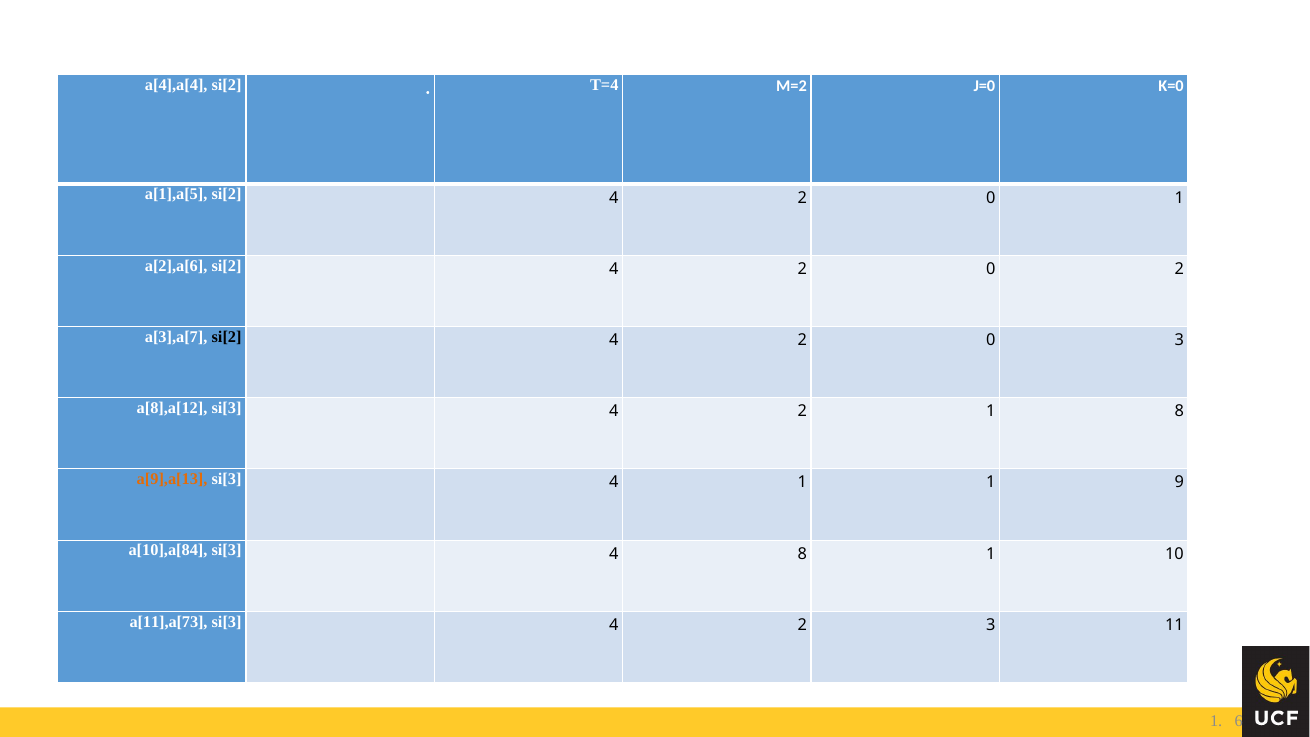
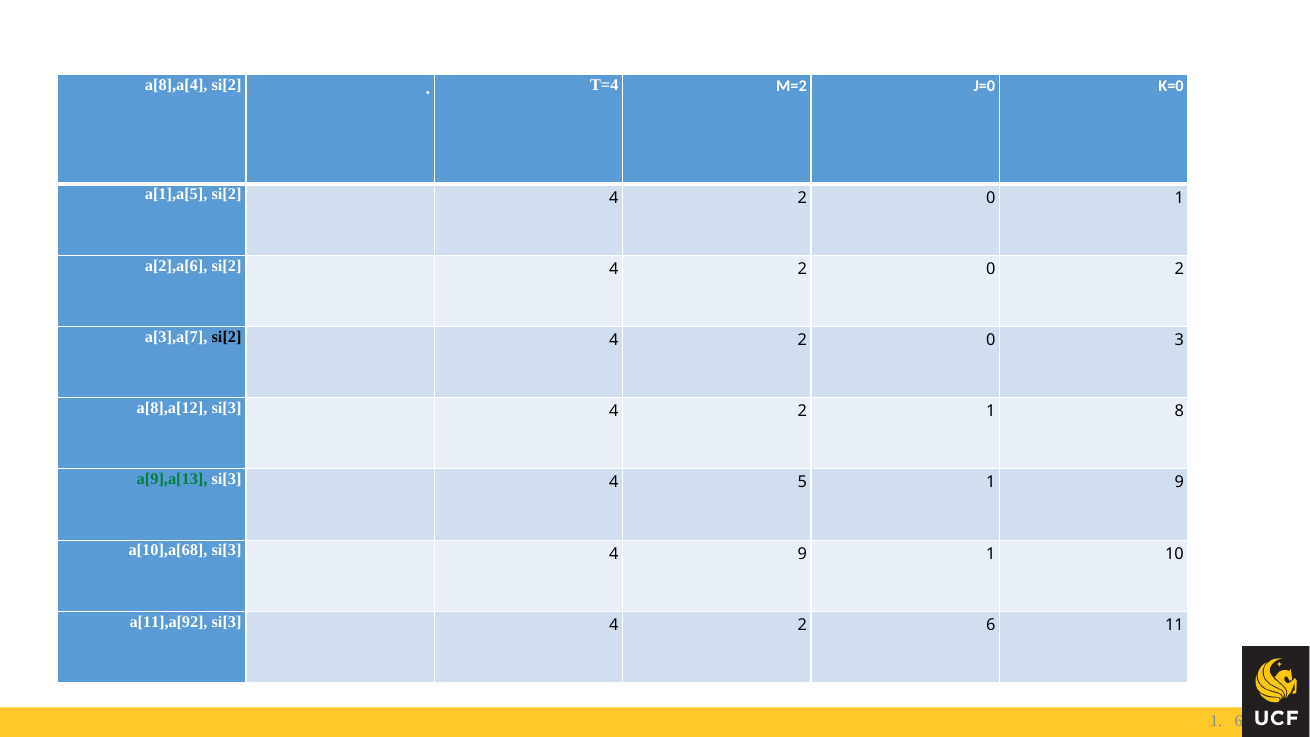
a[4],a[4: a[4],a[4 -> a[8],a[4
a[9],a[13 colour: orange -> green
4 1: 1 -> 5
a[10],a[84: a[10],a[84 -> a[10],a[68
4 8: 8 -> 9
a[11],a[73: a[11],a[73 -> a[11],a[92
2 3: 3 -> 6
